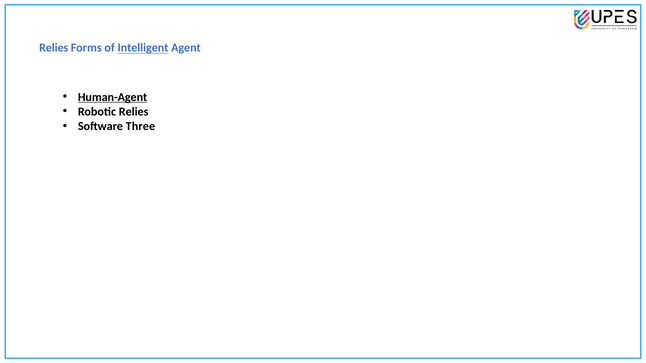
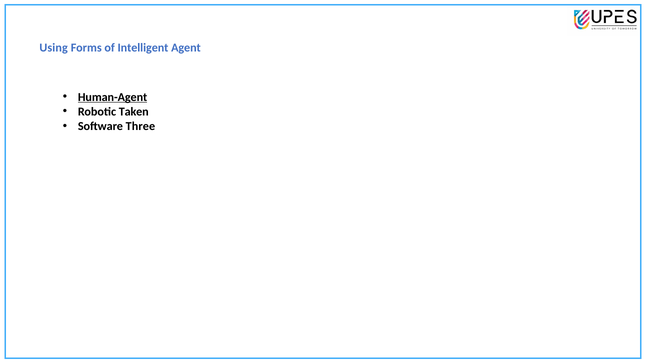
Relies at (54, 48): Relies -> Using
Intelligent underline: present -> none
Robotic Relies: Relies -> Taken
